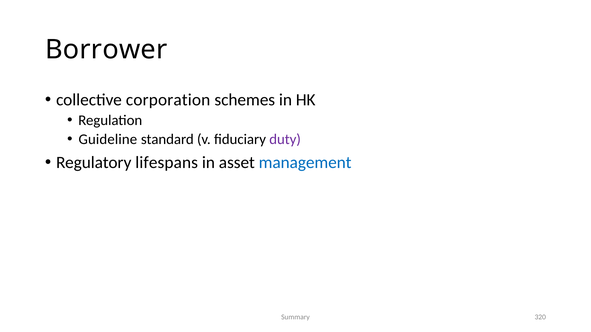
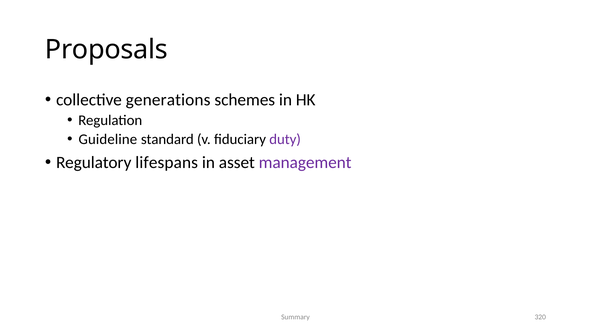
Borrower: Borrower -> Proposals
corporation: corporation -> generations
management colour: blue -> purple
